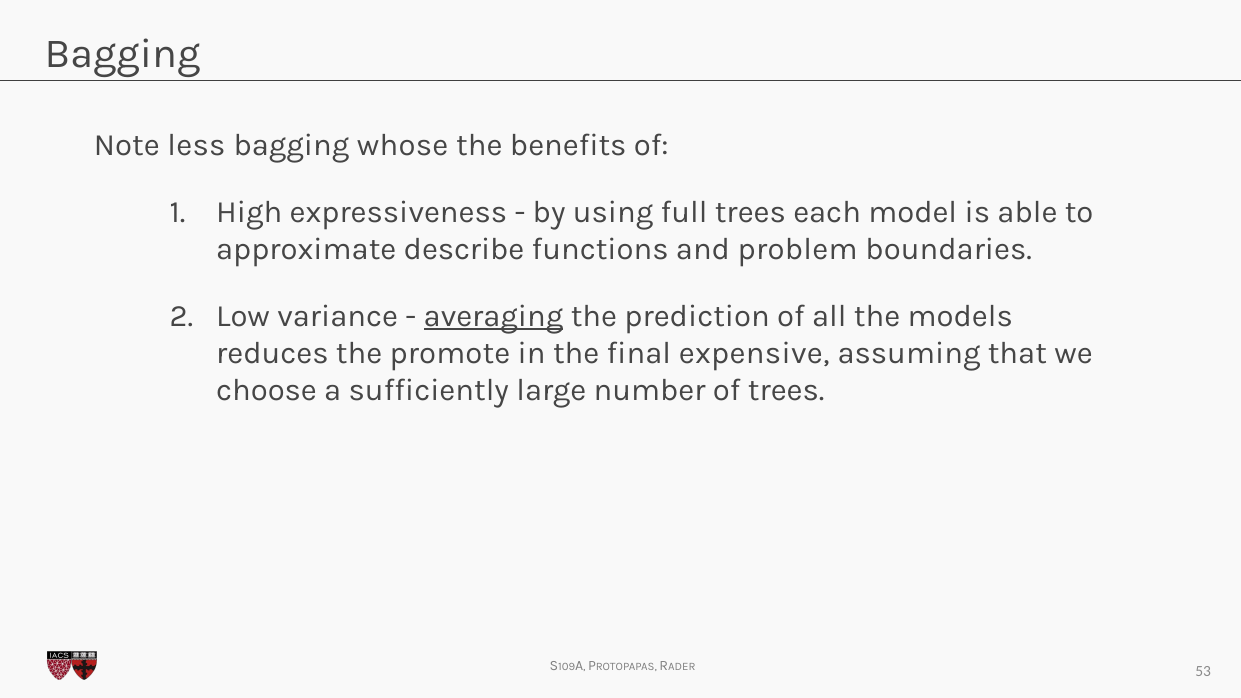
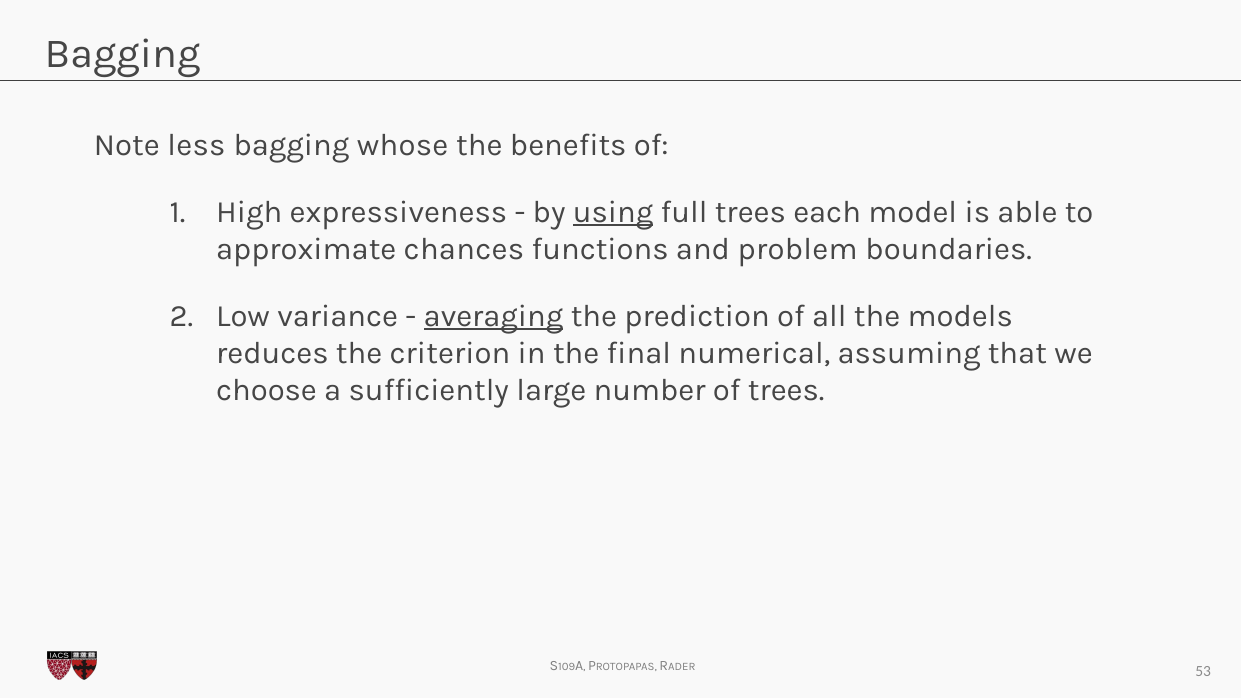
using underline: none -> present
describe: describe -> chances
promote: promote -> criterion
expensive: expensive -> numerical
